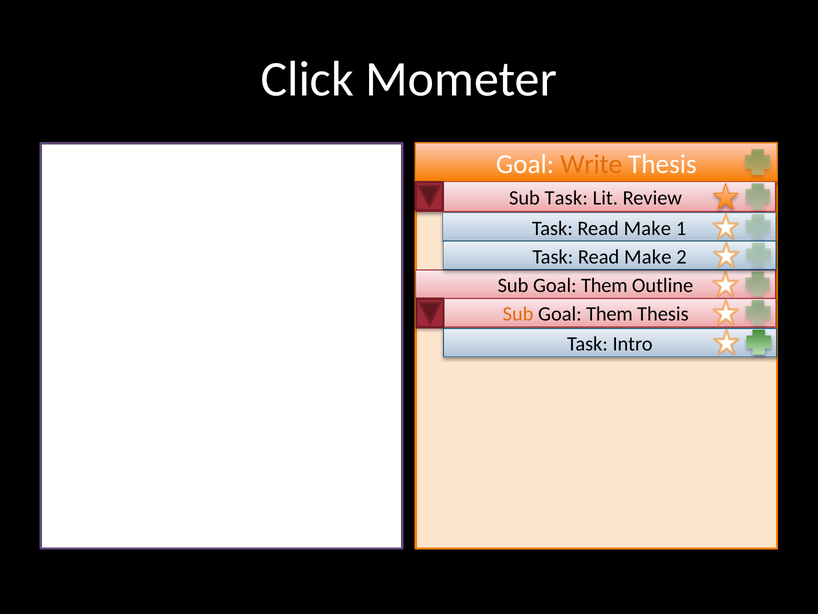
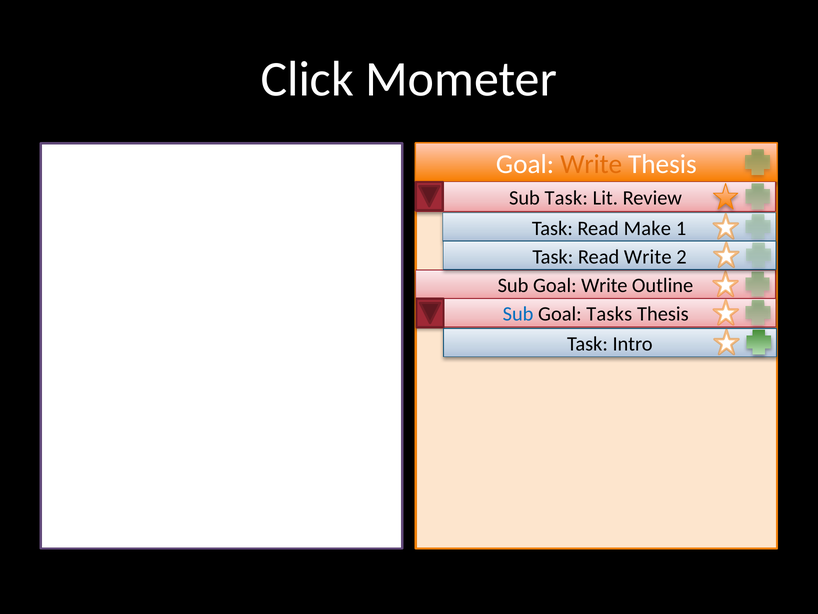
Make at (648, 257): Make -> Write
Them at (604, 286): Them -> Write
Sub at (518, 314) colour: orange -> blue
Them at (609, 314): Them -> Tasks
